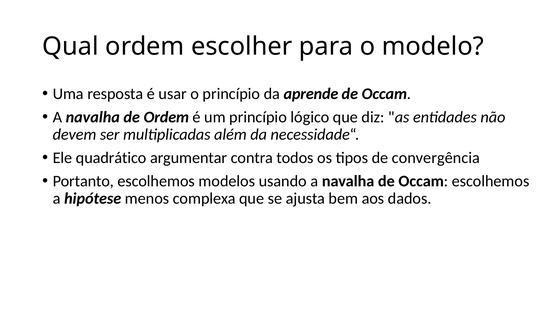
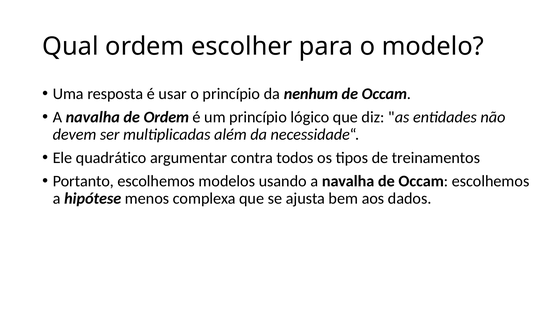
aprende: aprende -> nenhum
convergência: convergência -> treinamentos
